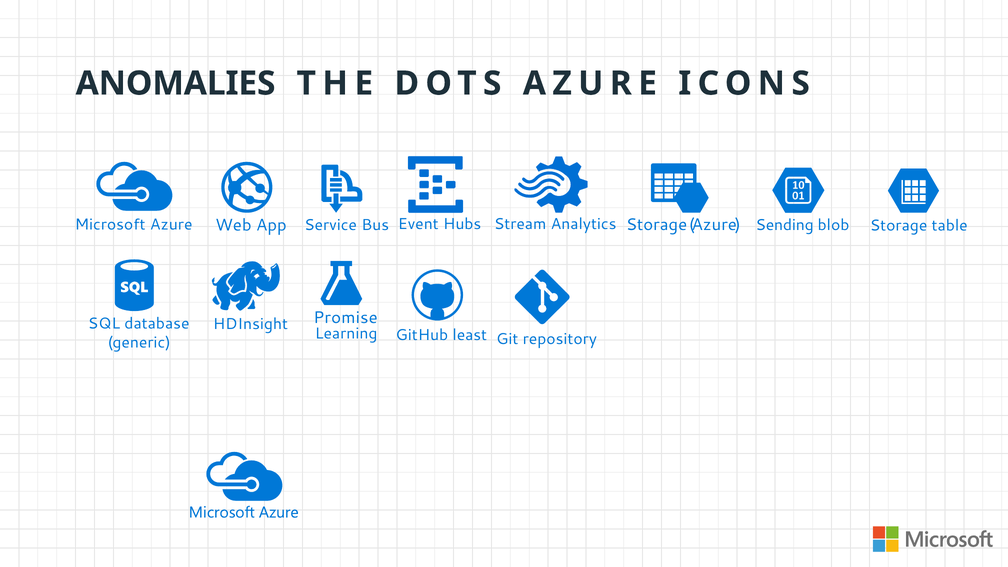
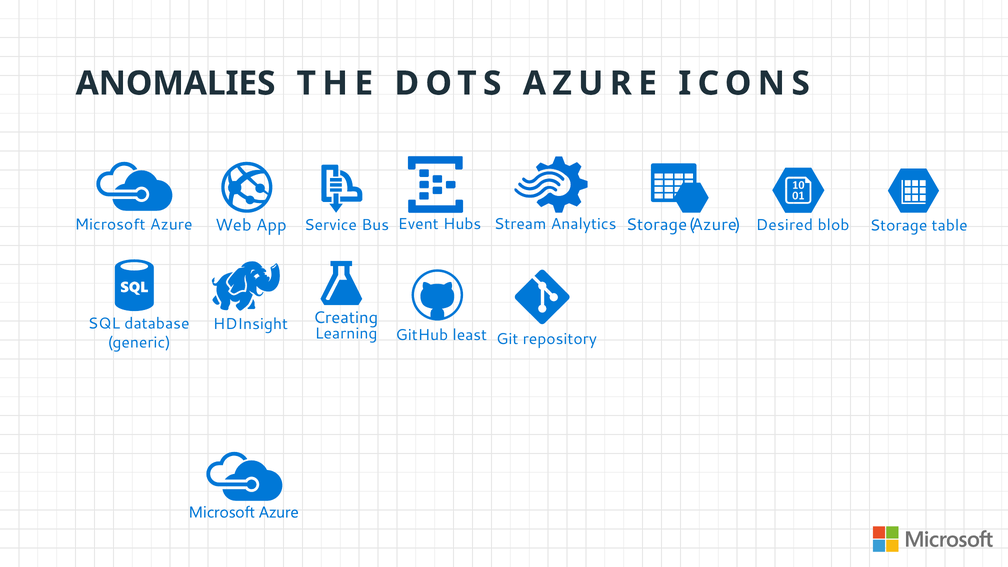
Sending: Sending -> Desired
Promise: Promise -> Creating
